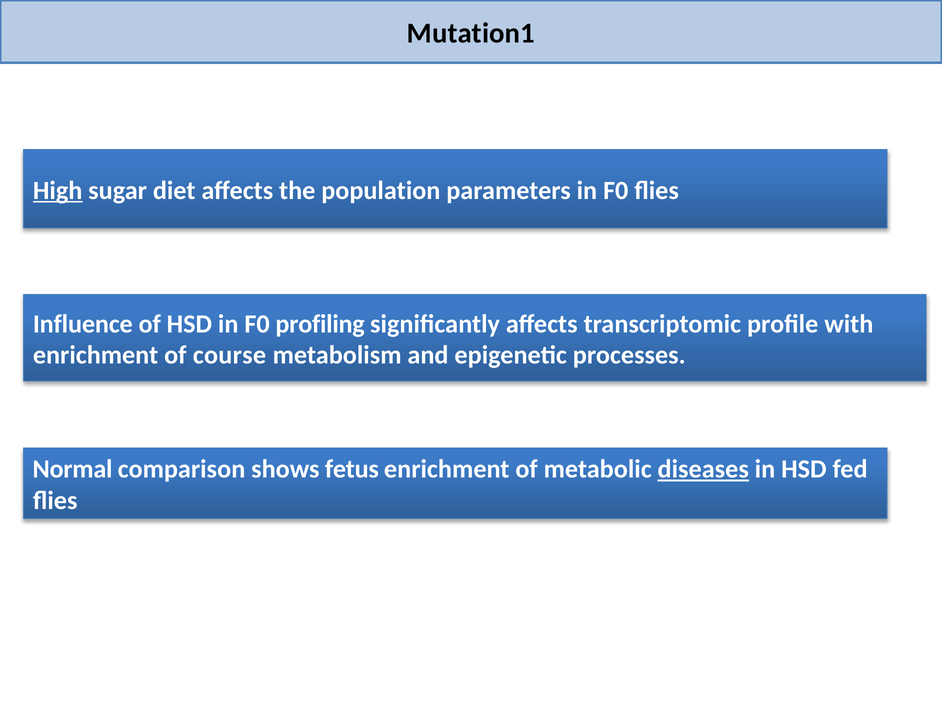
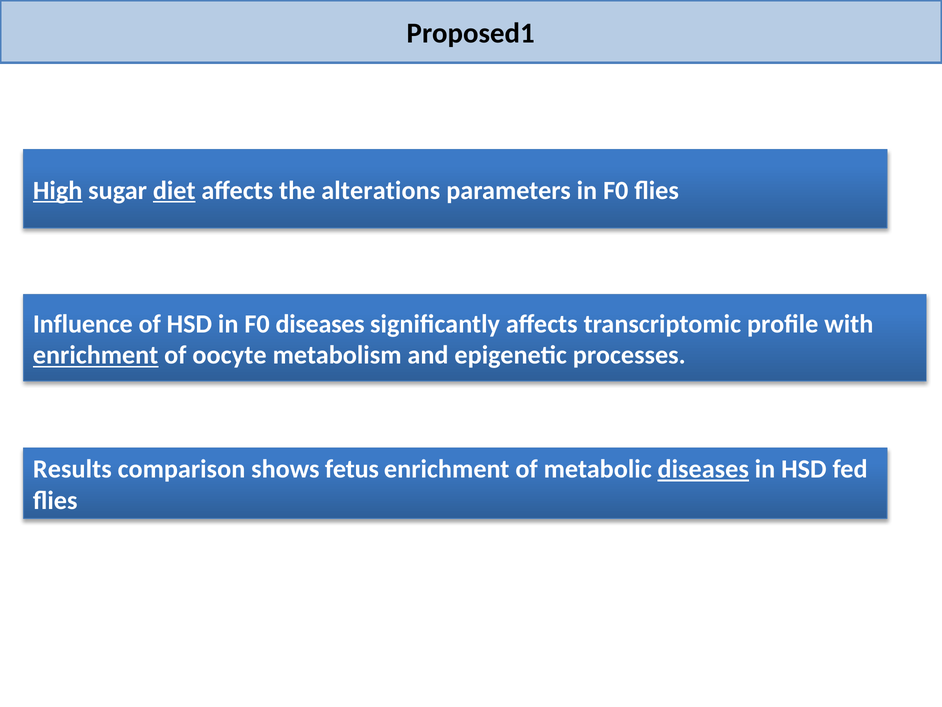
Mutation1: Mutation1 -> Proposed1
diet underline: none -> present
population: population -> alterations
F0 profiling: profiling -> diseases
enrichment at (96, 355) underline: none -> present
course: course -> oocyte
Normal: Normal -> Results
